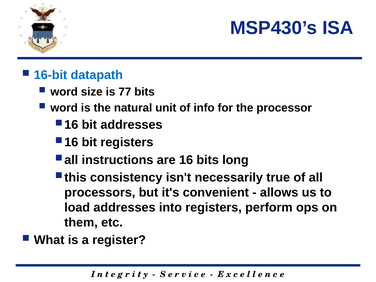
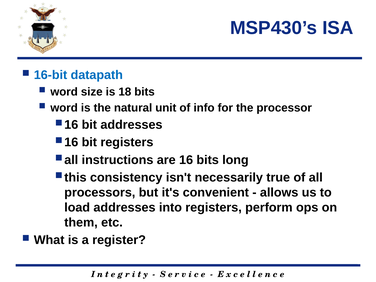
77: 77 -> 18
